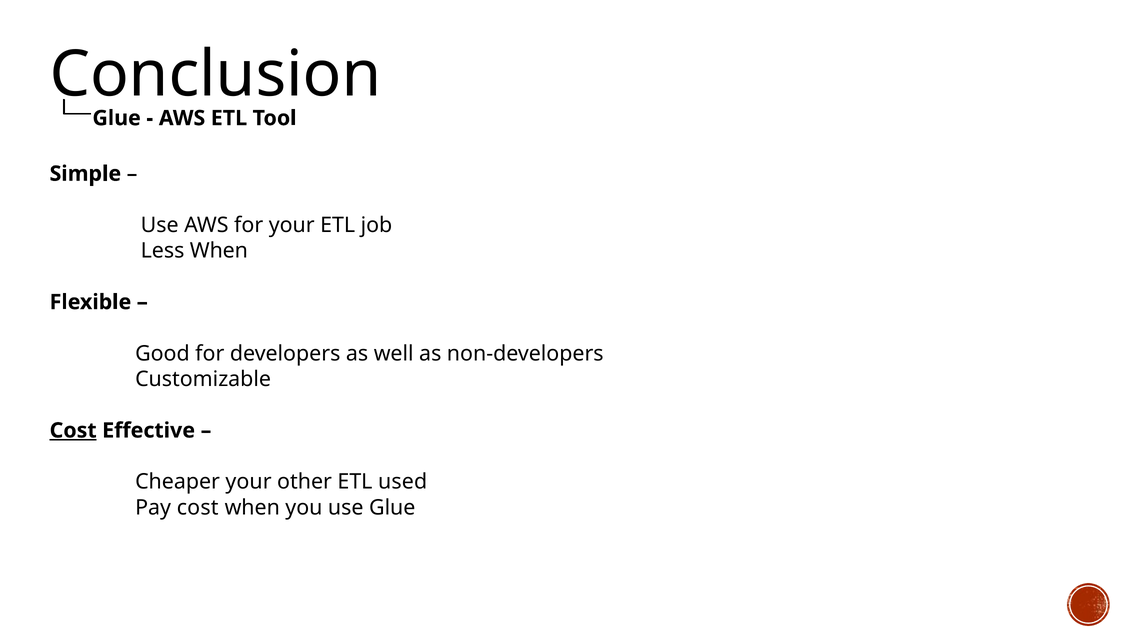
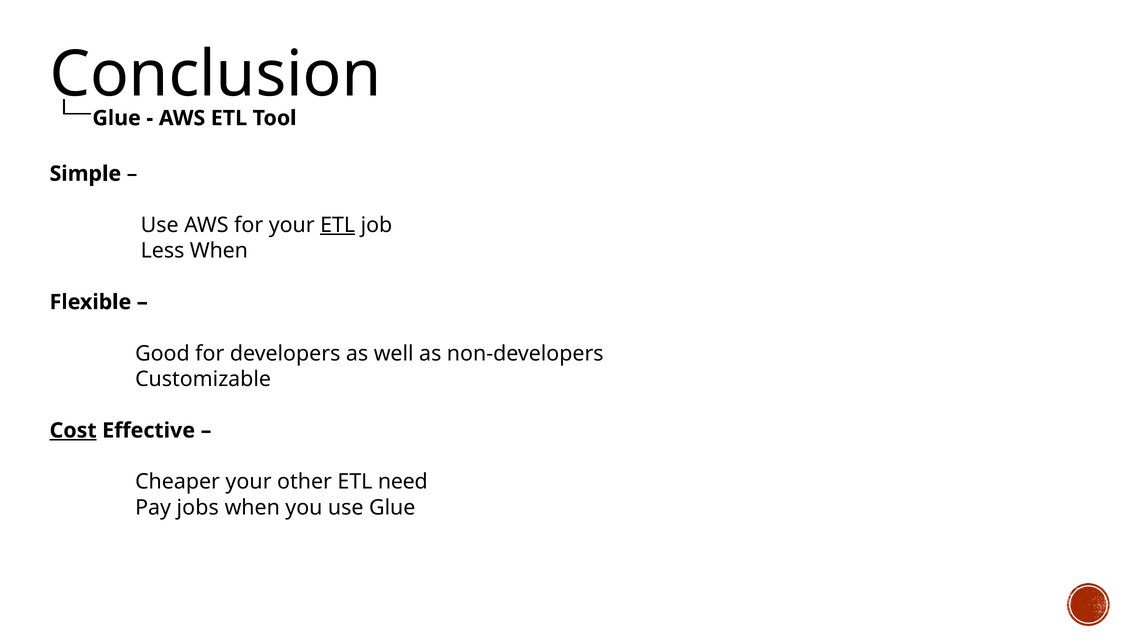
ETL at (338, 225) underline: none -> present
used: used -> need
Pay cost: cost -> jobs
